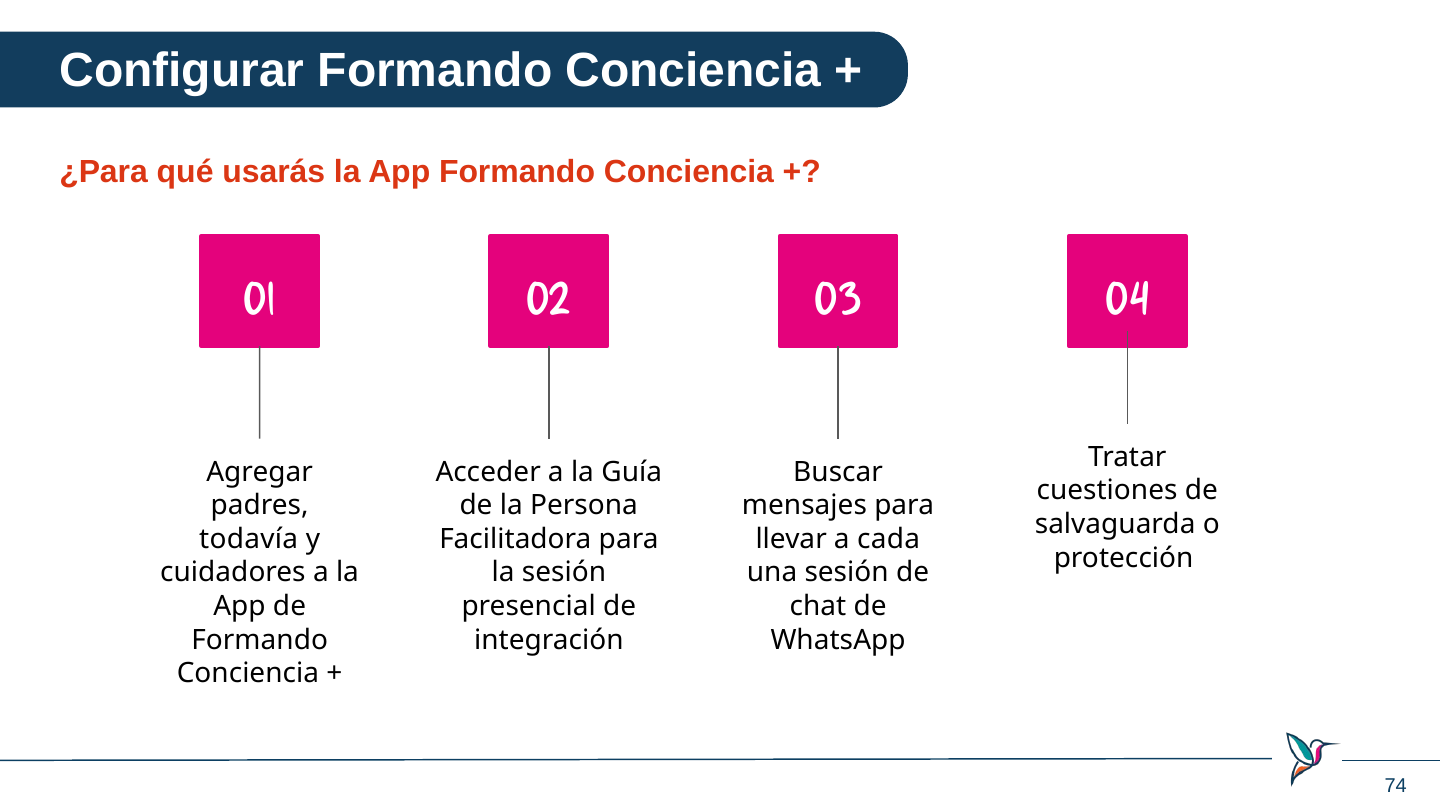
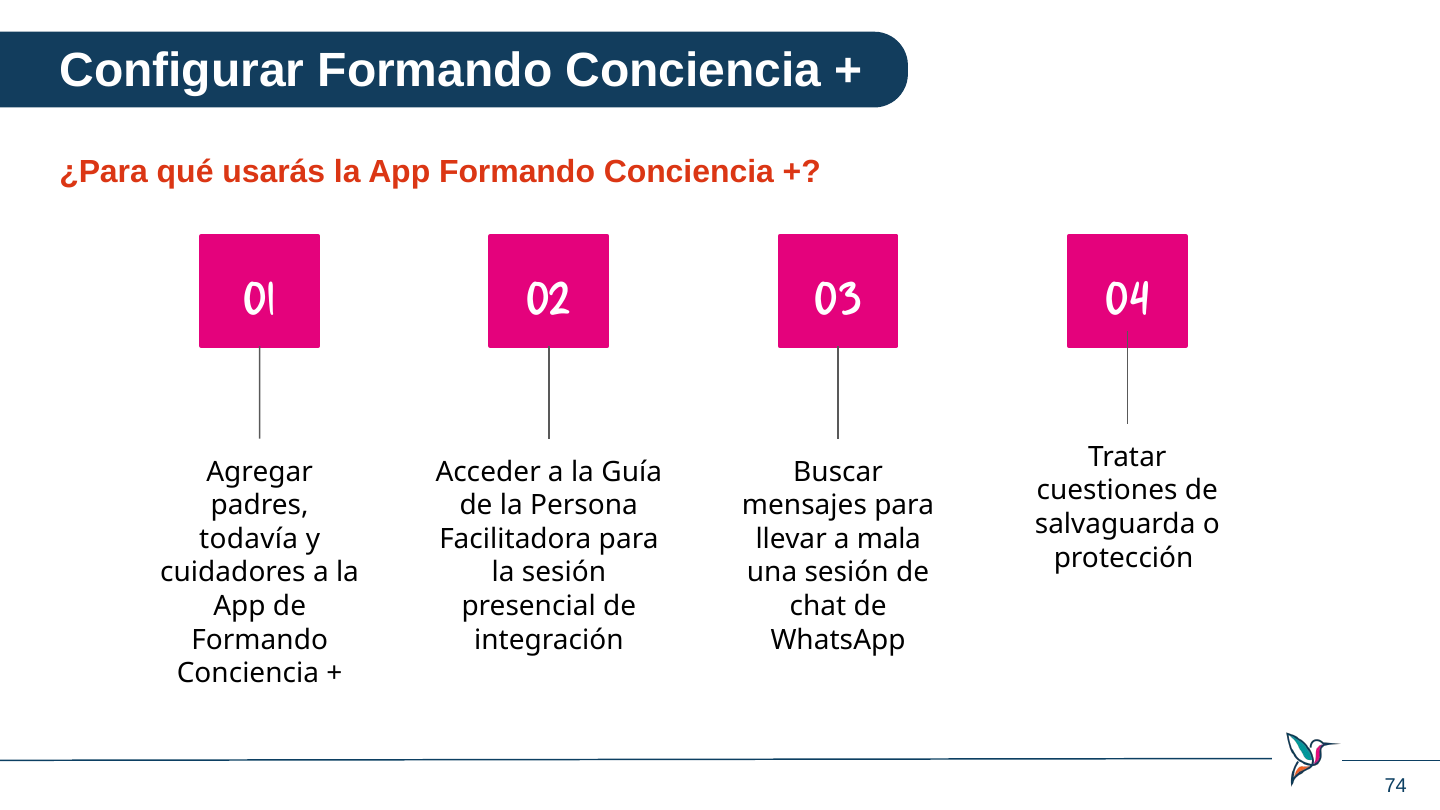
cada: cada -> mala
